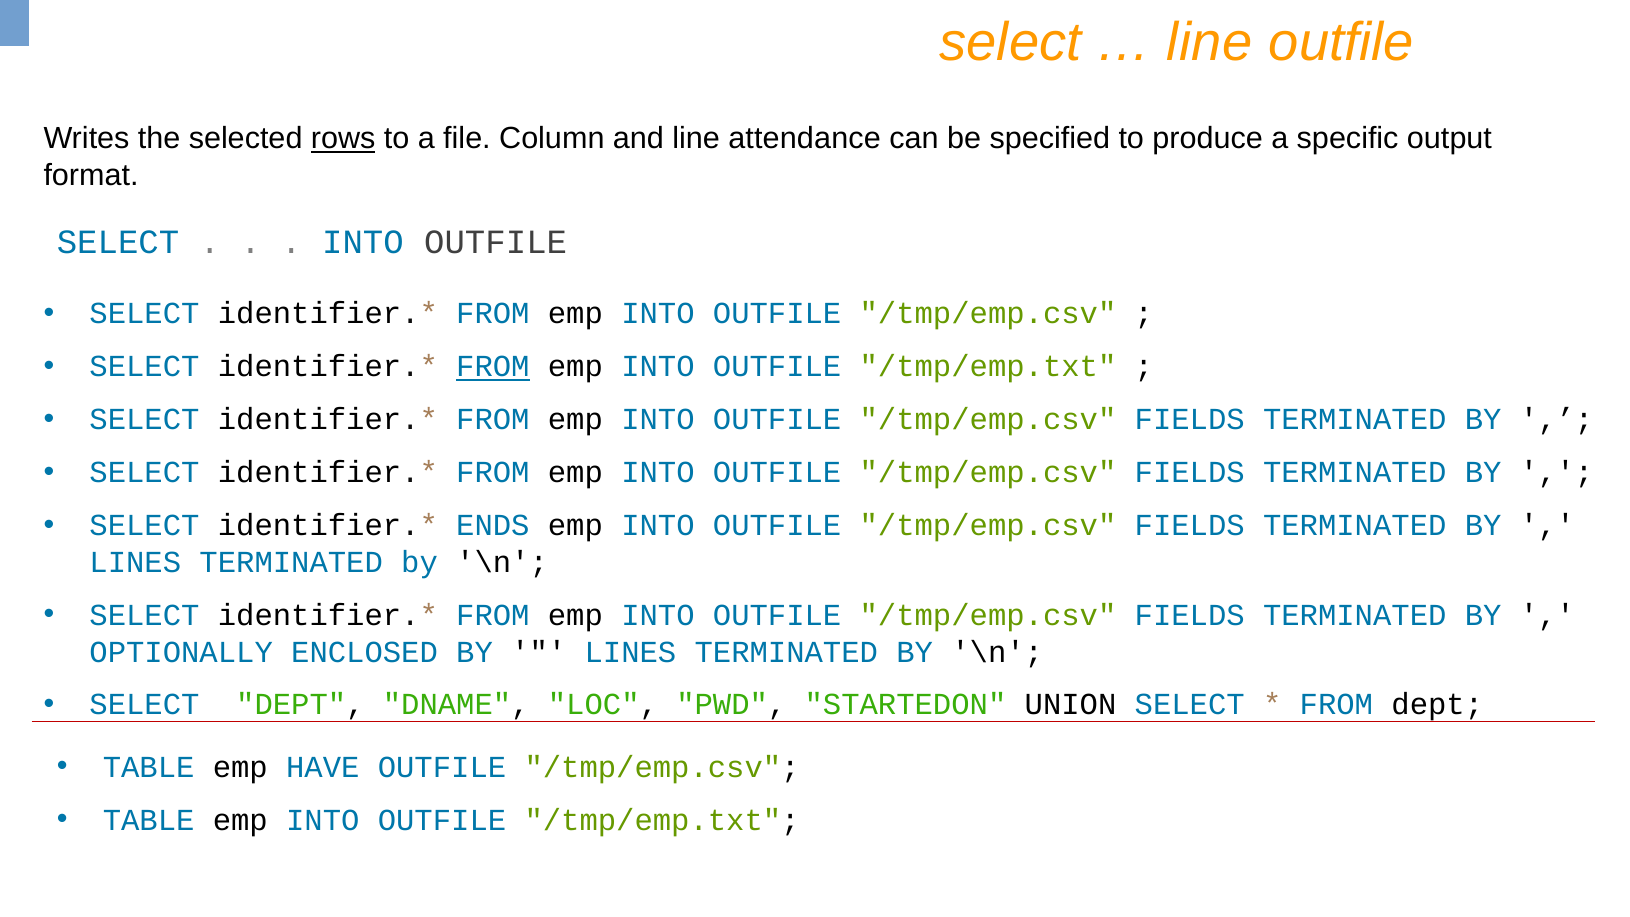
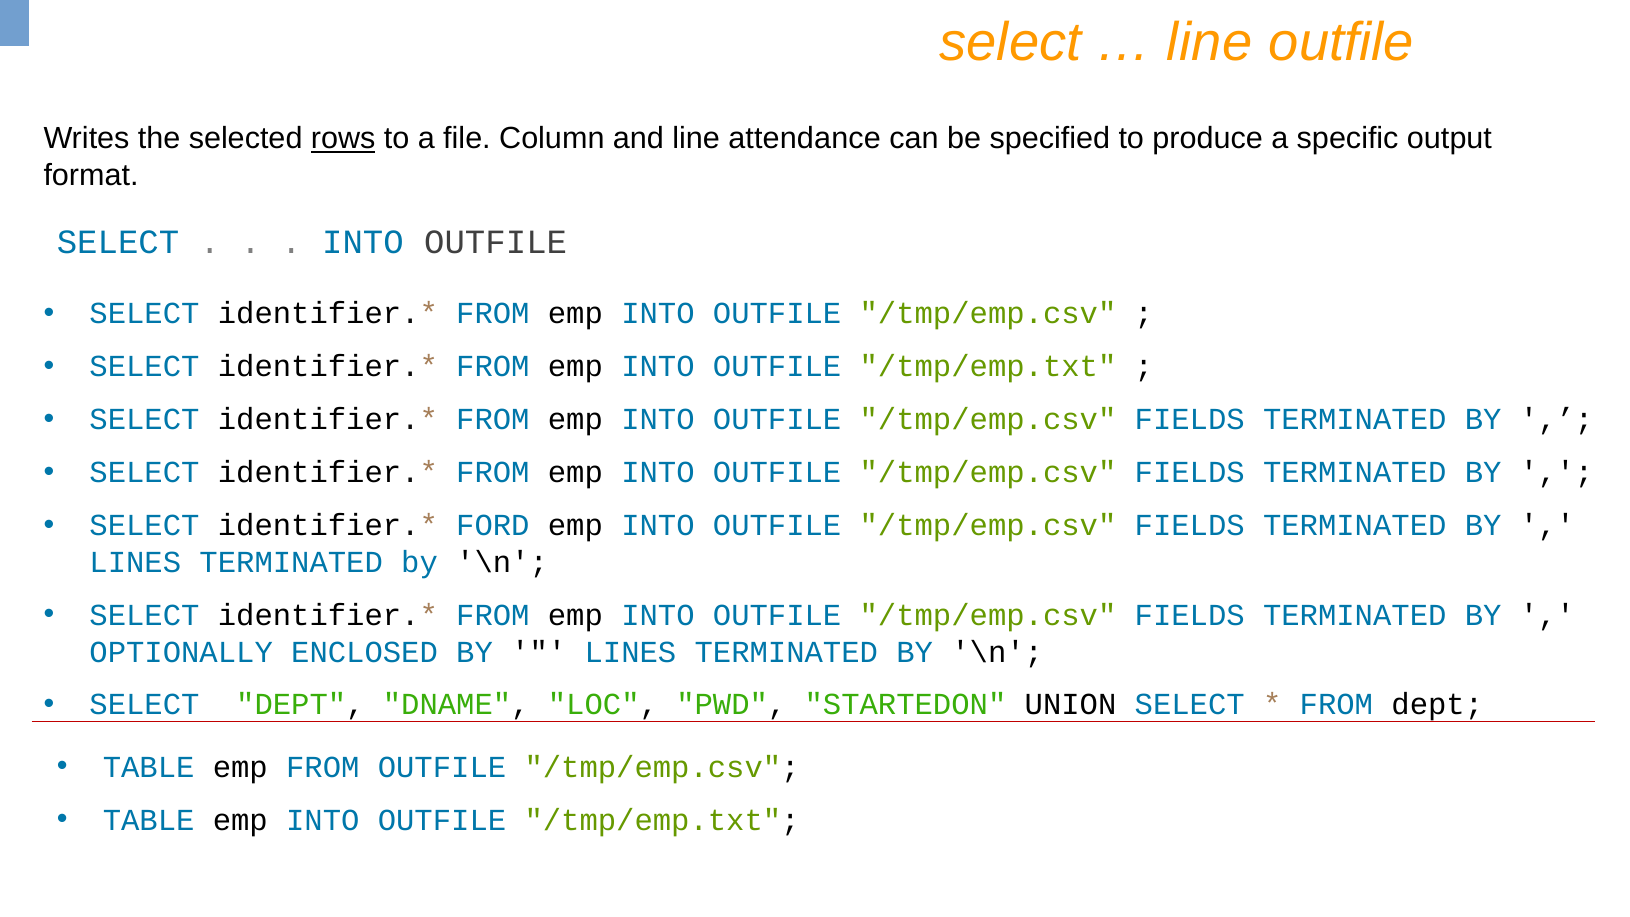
FROM at (493, 367) underline: present -> none
ENDS: ENDS -> FORD
emp HAVE: HAVE -> FROM
